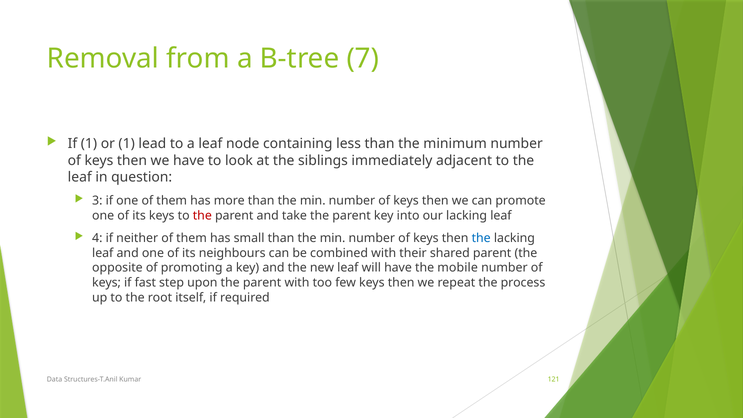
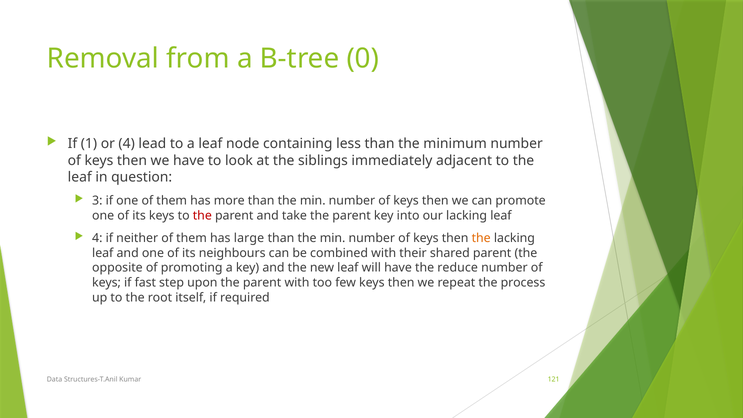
7: 7 -> 0
or 1: 1 -> 4
small: small -> large
the at (481, 238) colour: blue -> orange
mobile: mobile -> reduce
